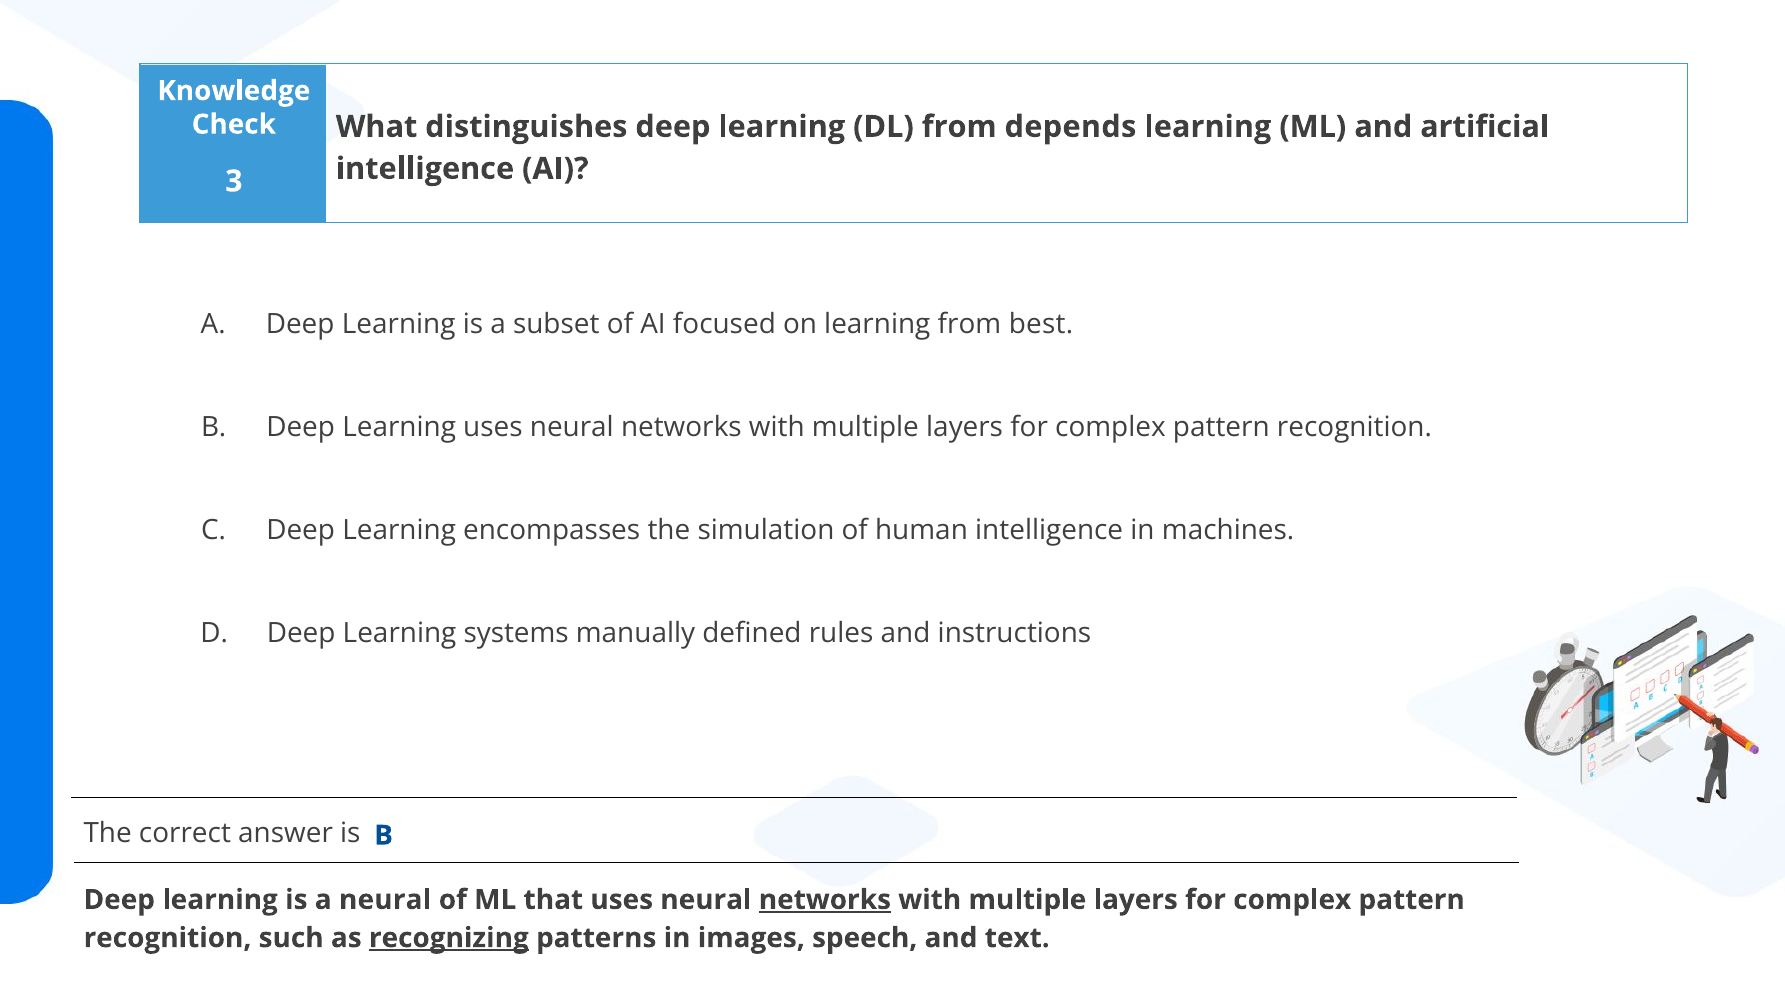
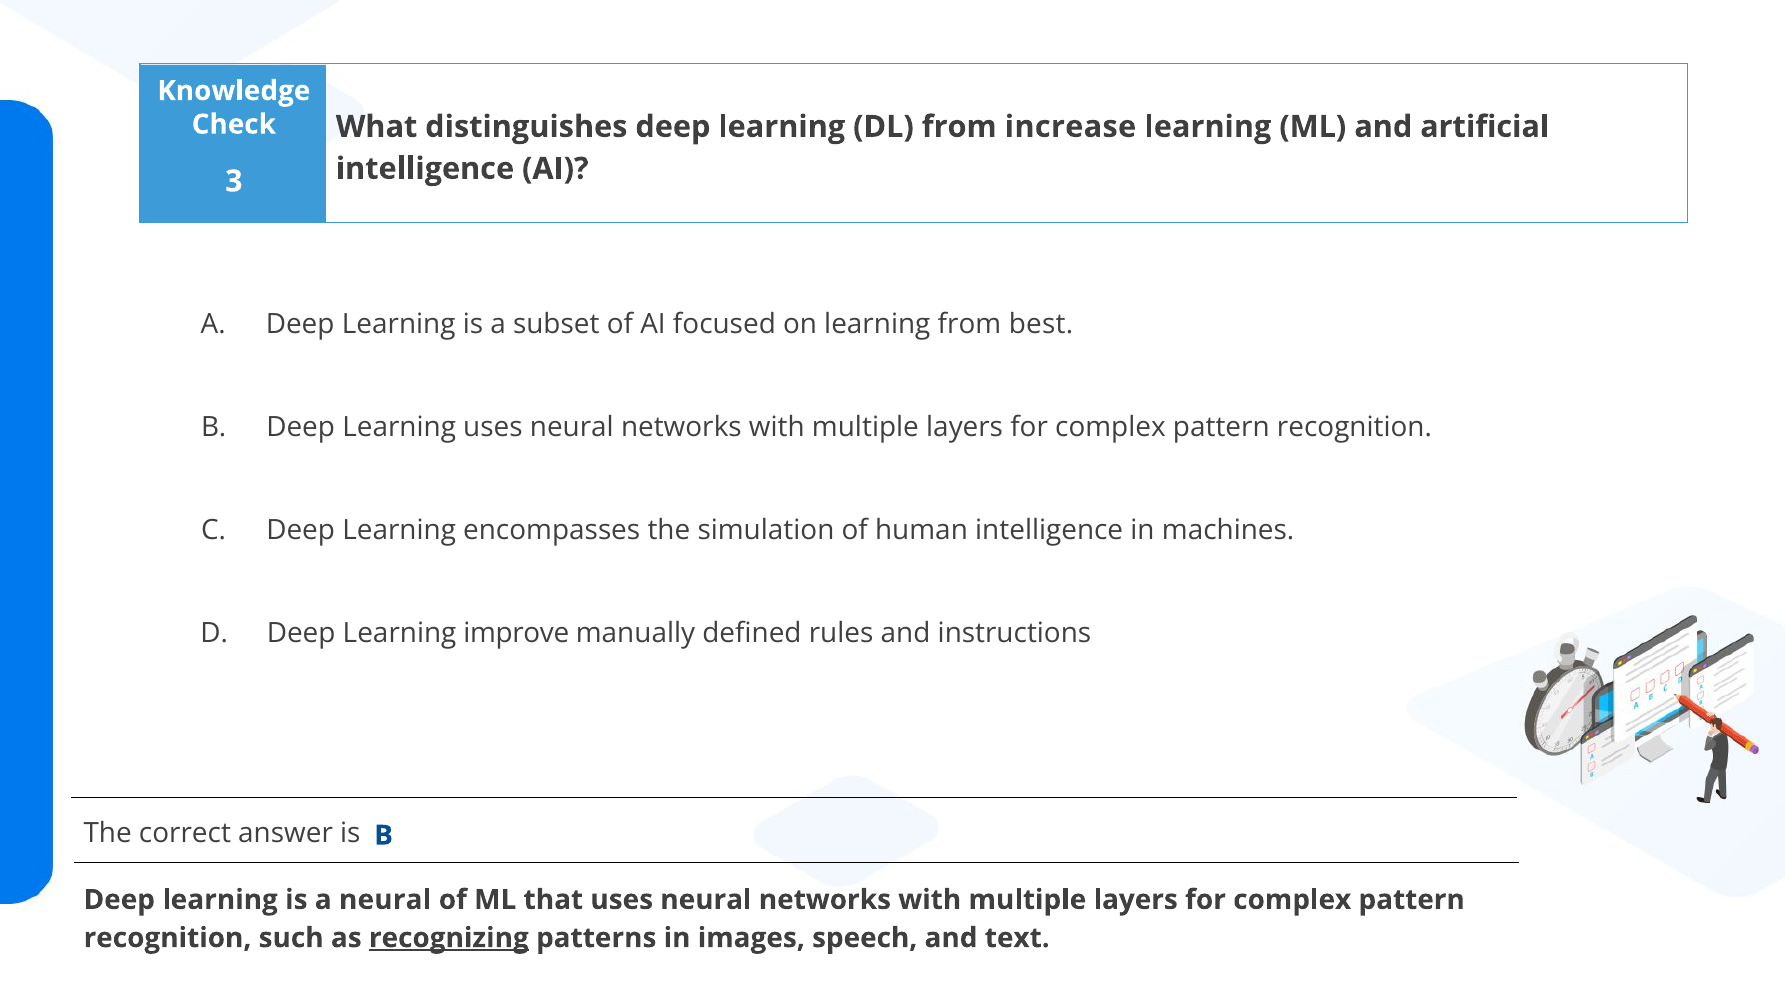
depends: depends -> increase
systems: systems -> improve
networks at (825, 900) underline: present -> none
